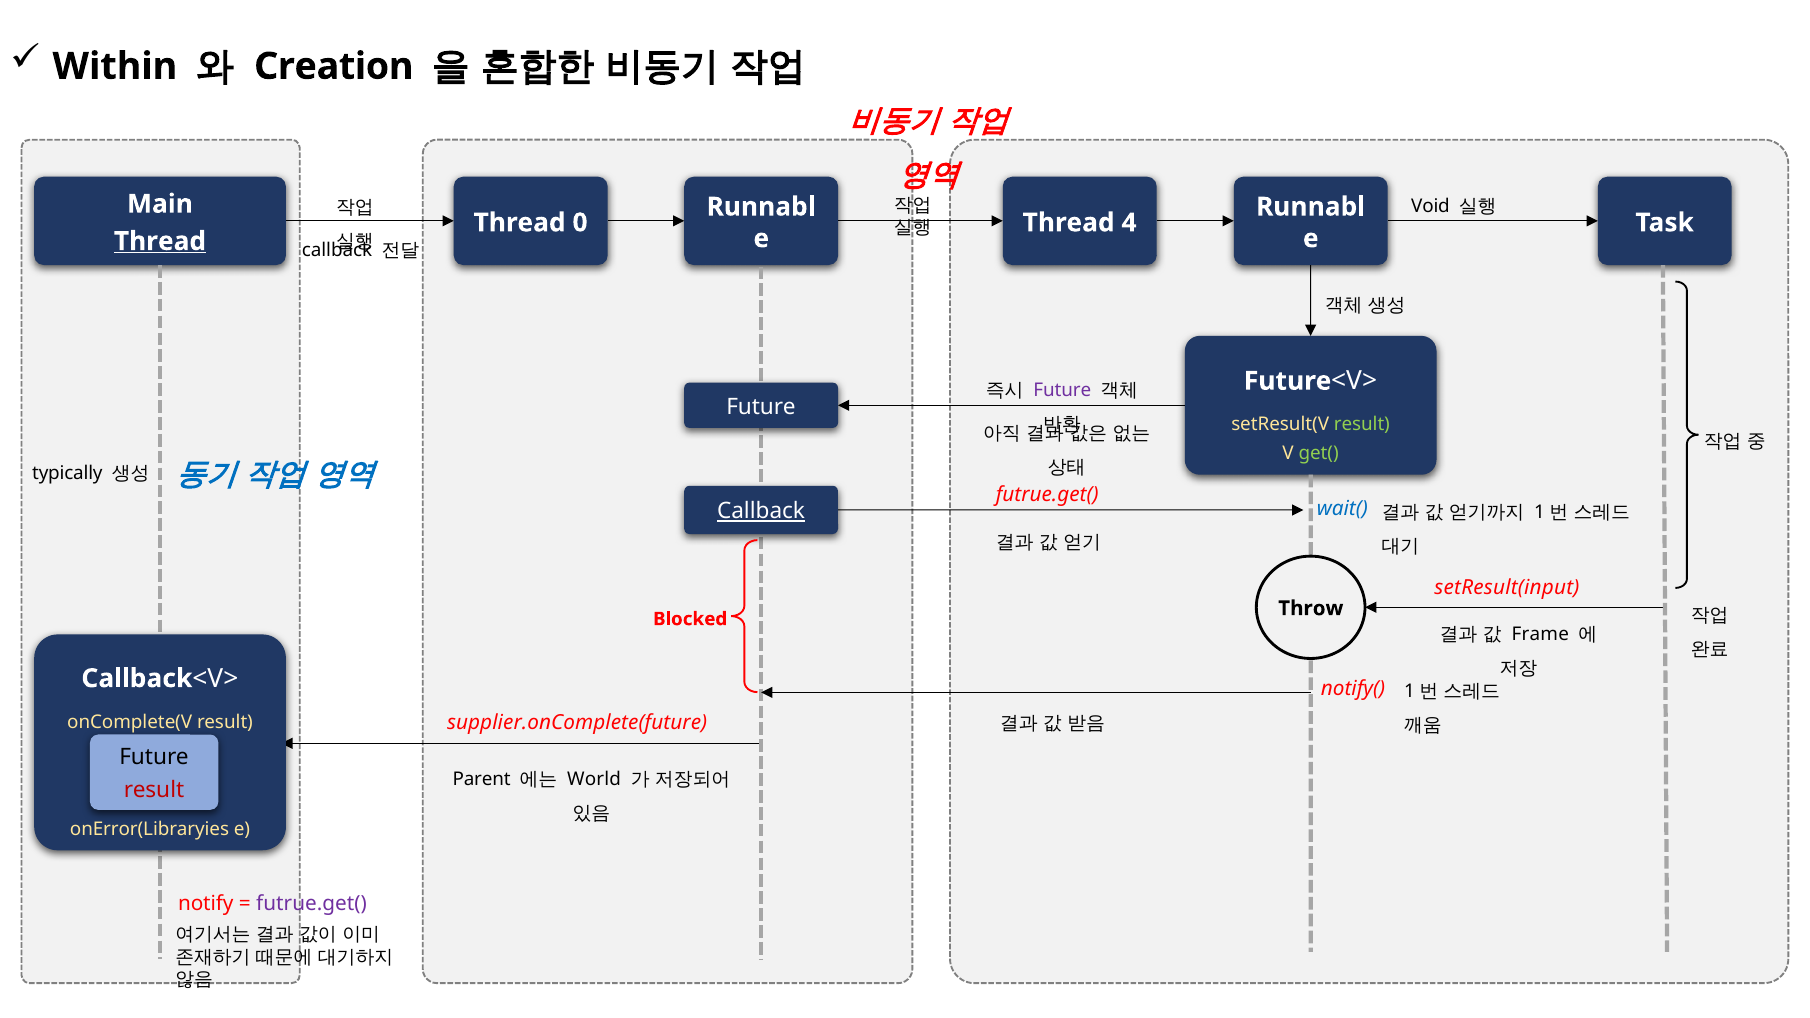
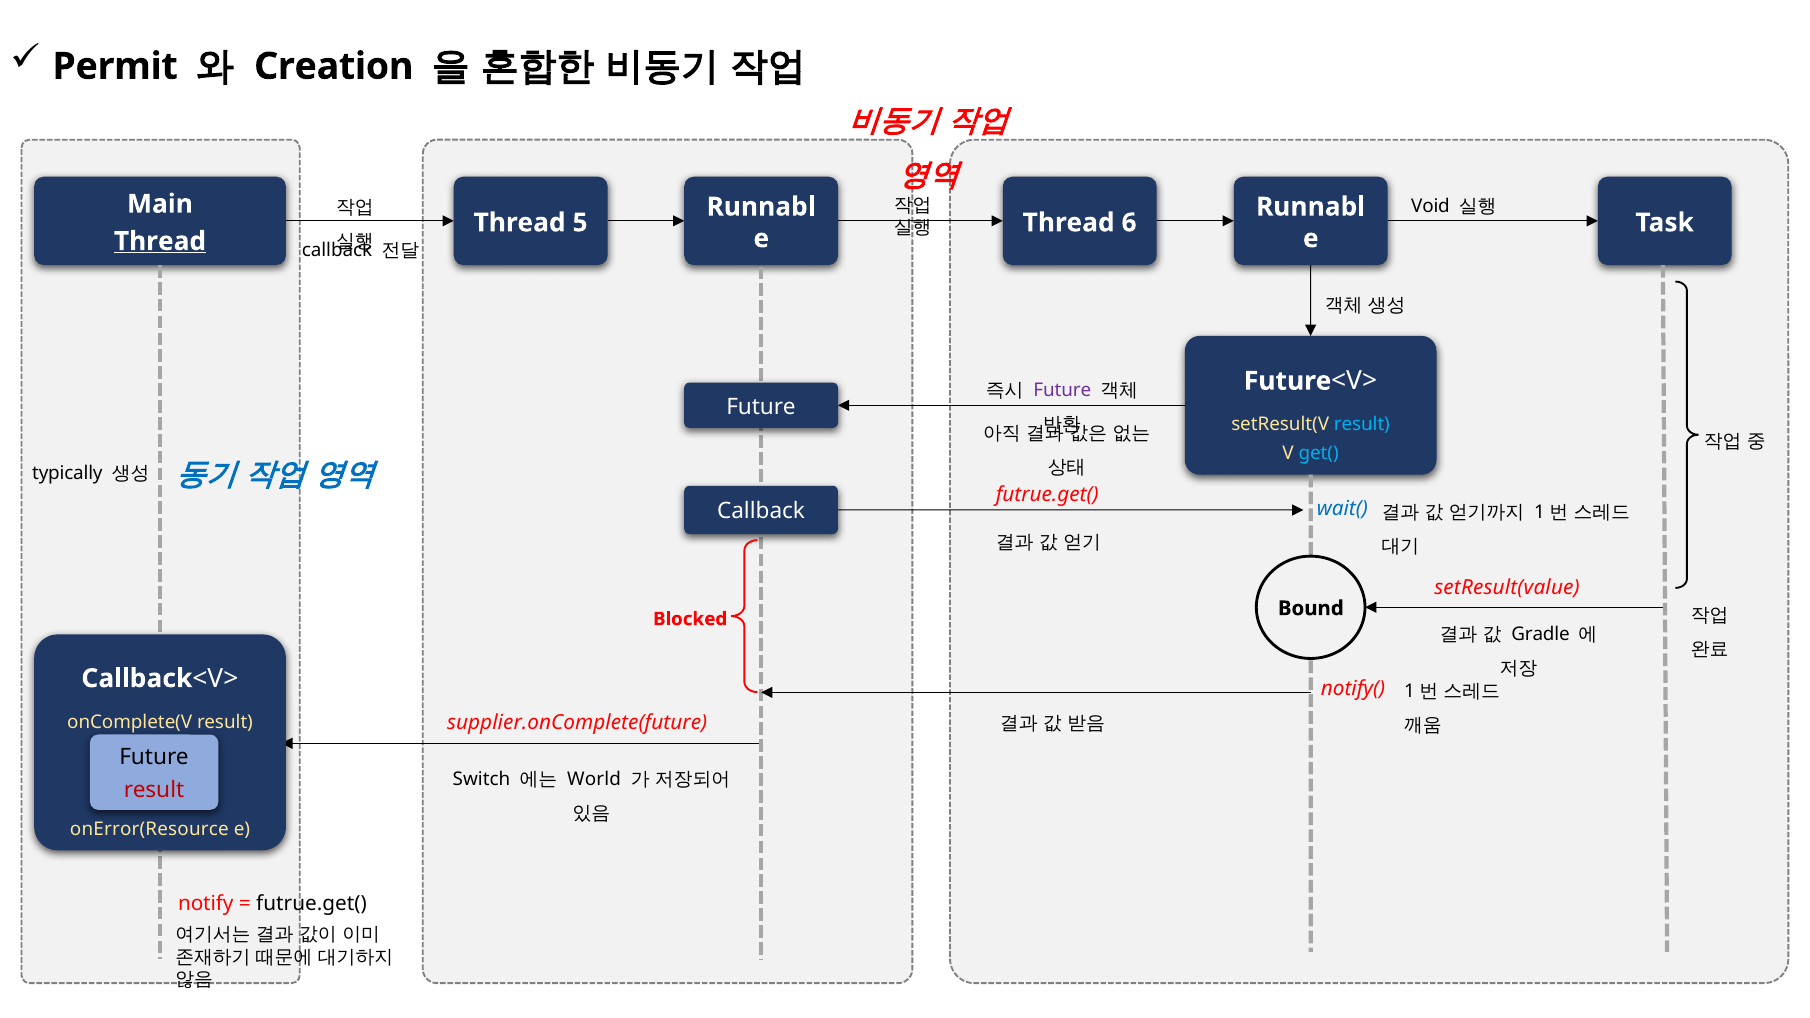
Within: Within -> Permit
0: 0 -> 5
4: 4 -> 6
result at (1362, 425) colour: light green -> light blue
get( colour: light green -> light blue
Callback at (761, 511) underline: present -> none
setResult(input: setResult(input -> setResult(value
Throw: Throw -> Bound
Frame: Frame -> Gradle
Parent: Parent -> Switch
onError(Libraryies: onError(Libraryies -> onError(Resource
futrue.get( at (312, 903) colour: purple -> black
